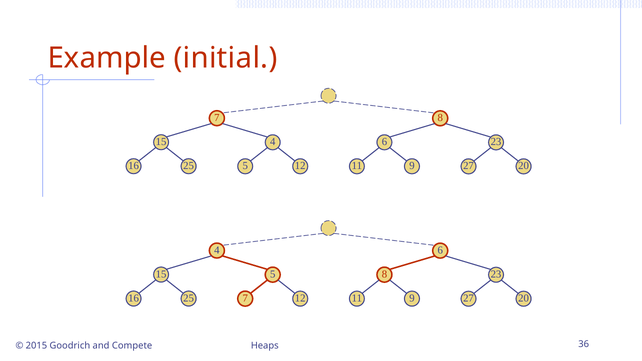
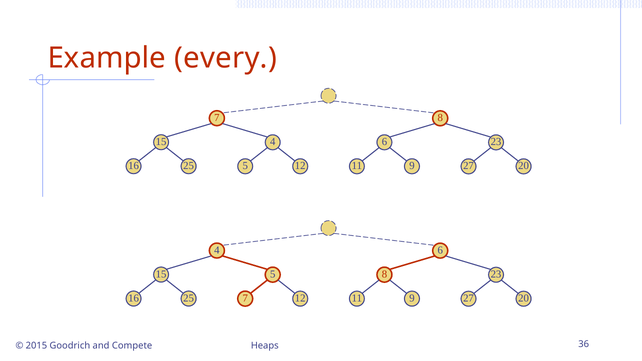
initial: initial -> every
